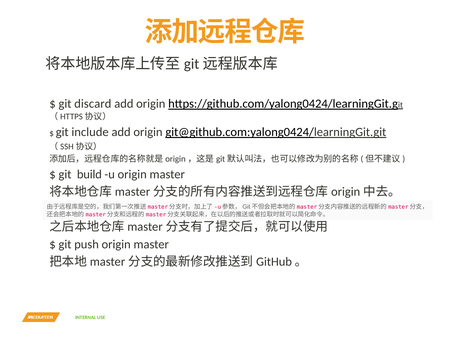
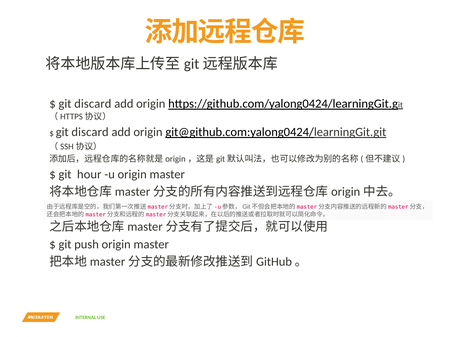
include at (90, 132): include -> discard
build: build -> hour
